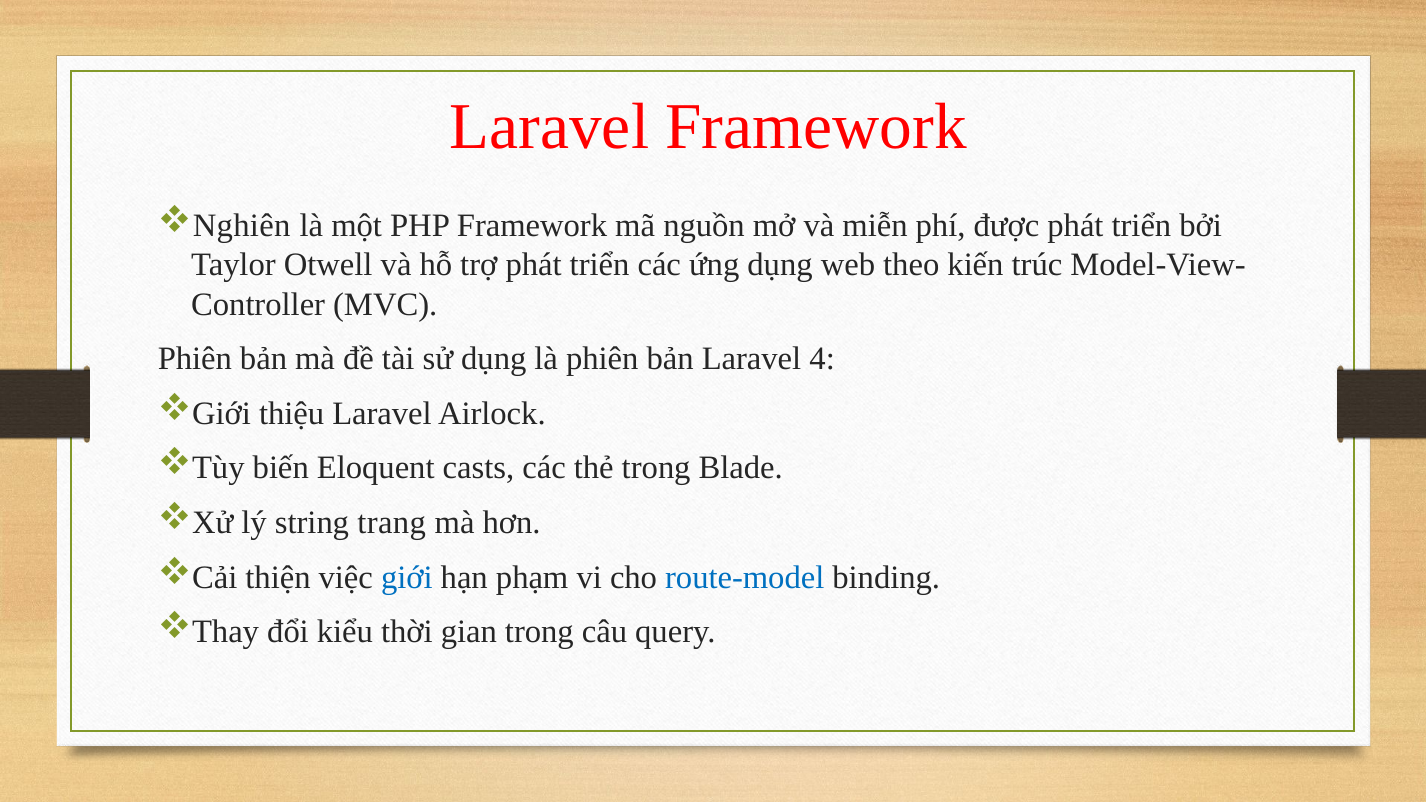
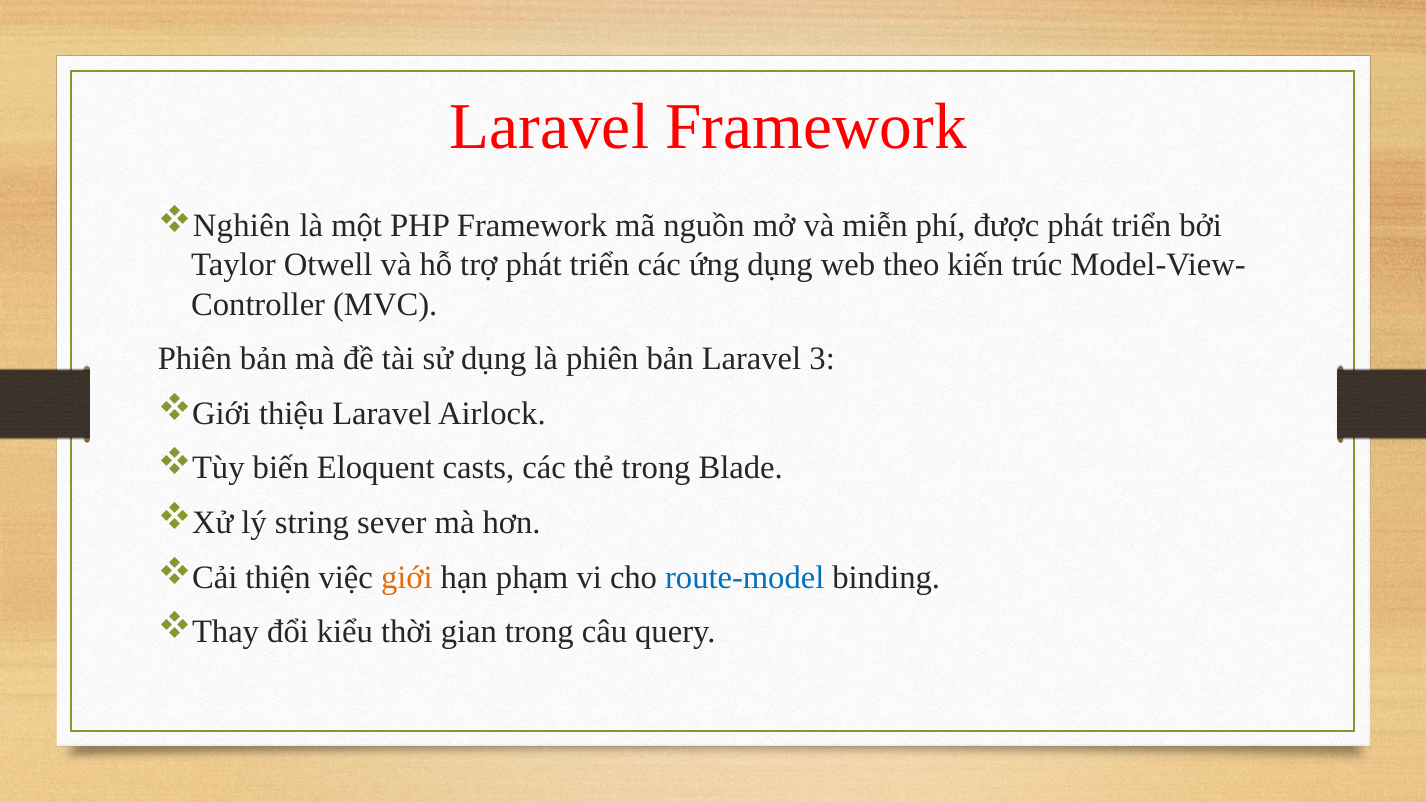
4: 4 -> 3
trang: trang -> sever
giới at (407, 578) colour: blue -> orange
